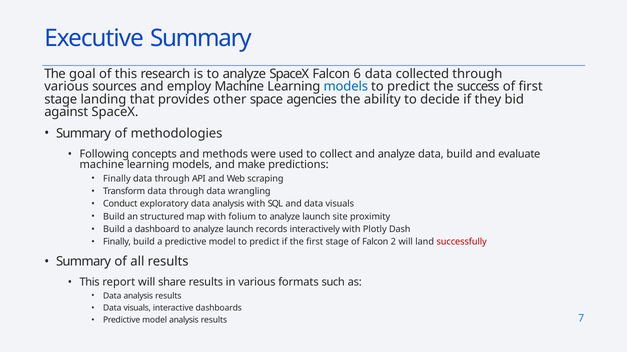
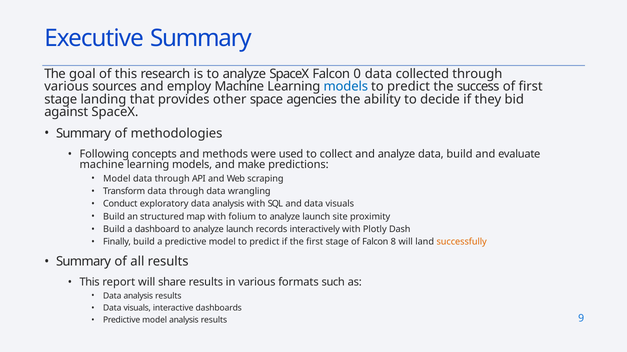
6: 6 -> 0
Finally at (117, 179): Finally -> Model
2: 2 -> 8
successfully colour: red -> orange
7: 7 -> 9
